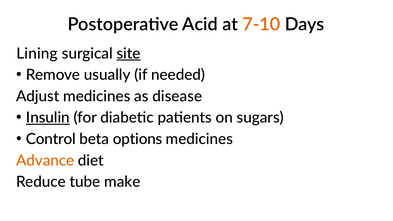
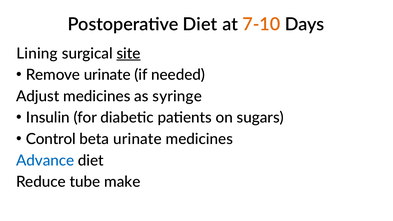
Postoperative Acid: Acid -> Diet
Remove usually: usually -> urinate
disease: disease -> syringe
Insulin underline: present -> none
beta options: options -> urinate
Advance colour: orange -> blue
